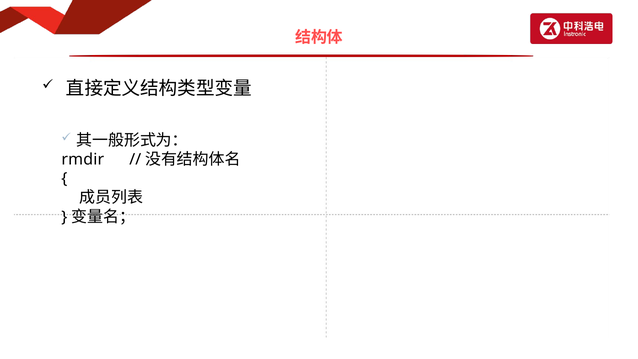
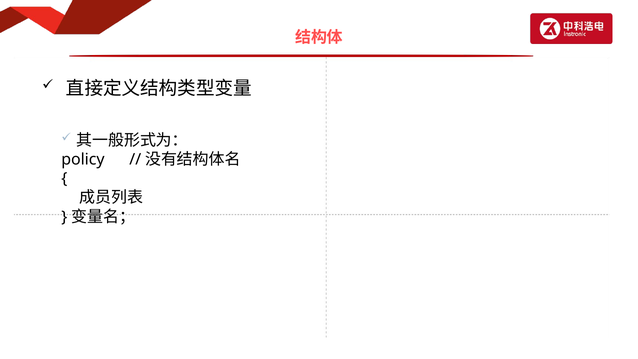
rmdir: rmdir -> policy
